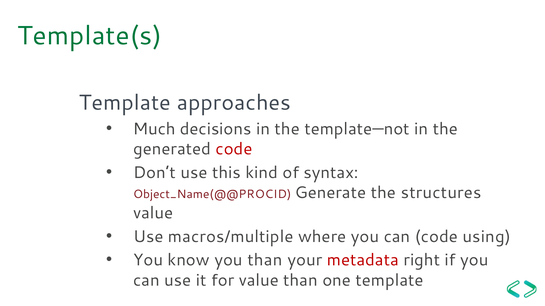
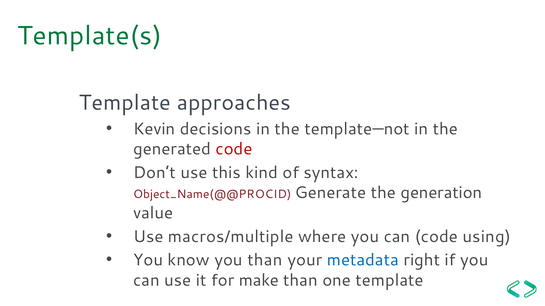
Much: Much -> Kevin
structures: structures -> generation
metadata colour: red -> blue
for value: value -> make
